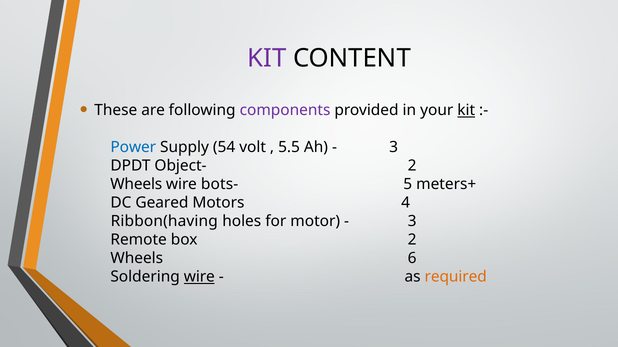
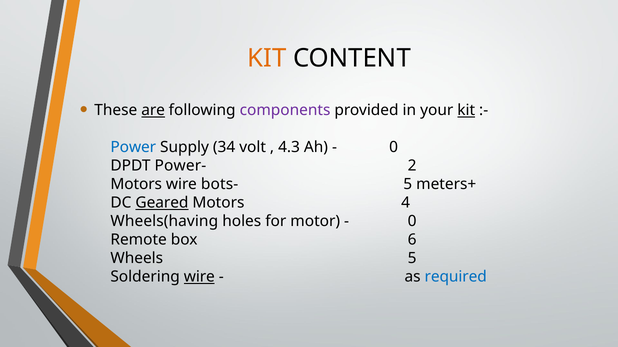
KIT at (267, 58) colour: purple -> orange
are underline: none -> present
54: 54 -> 34
5.5: 5.5 -> 4.3
3 at (394, 148): 3 -> 0
Object-: Object- -> Power-
Wheels at (136, 185): Wheels -> Motors
Geared underline: none -> present
Ribbon(having: Ribbon(having -> Wheels(having
3 at (412, 222): 3 -> 0
box 2: 2 -> 6
Wheels 6: 6 -> 5
required colour: orange -> blue
